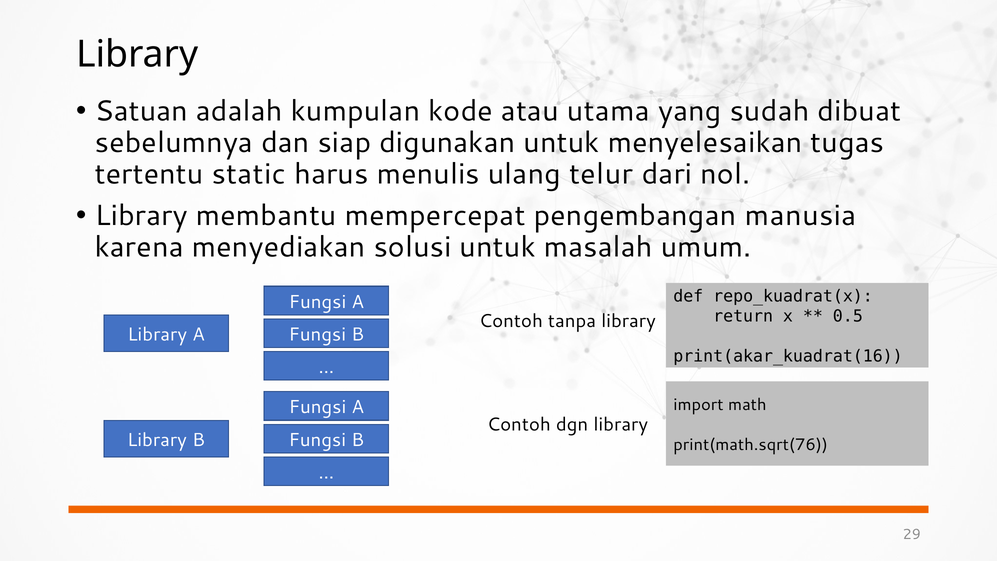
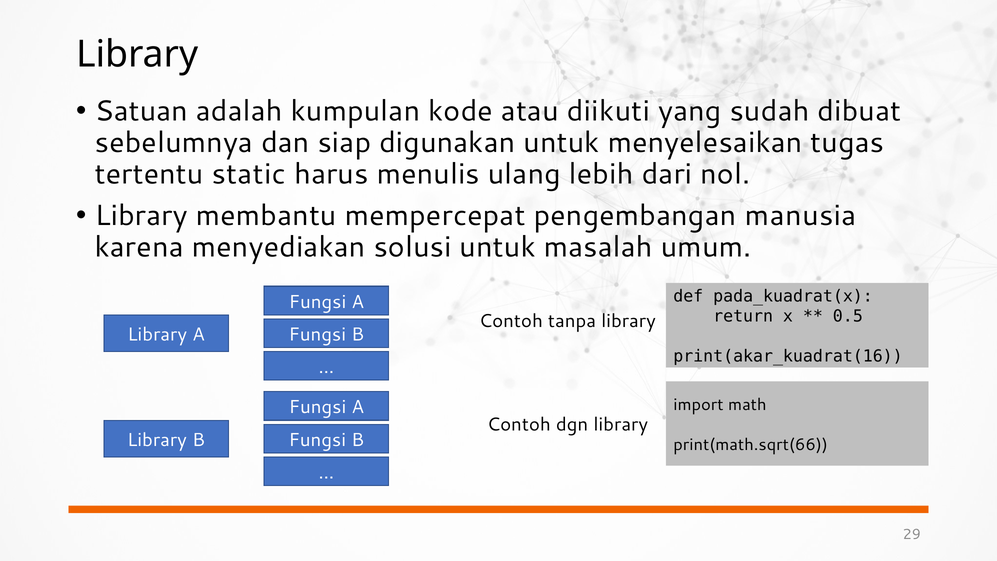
utama: utama -> diikuti
telur: telur -> lebih
repo_kuadrat(x: repo_kuadrat(x -> pada_kuadrat(x
print(math.sqrt(76: print(math.sqrt(76 -> print(math.sqrt(66
